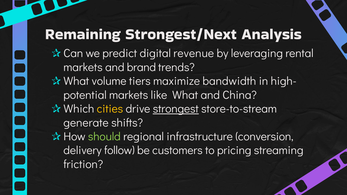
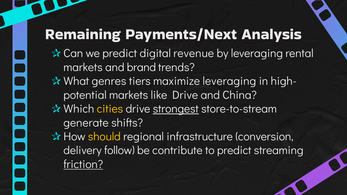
Strongest/Next: Strongest/Next -> Payments/Next
volume: volume -> genres
maximize bandwidth: bandwidth -> leveraging
like What: What -> Drive
should colour: light green -> yellow
customers: customers -> contribute
to pricing: pricing -> predict
friction underline: none -> present
